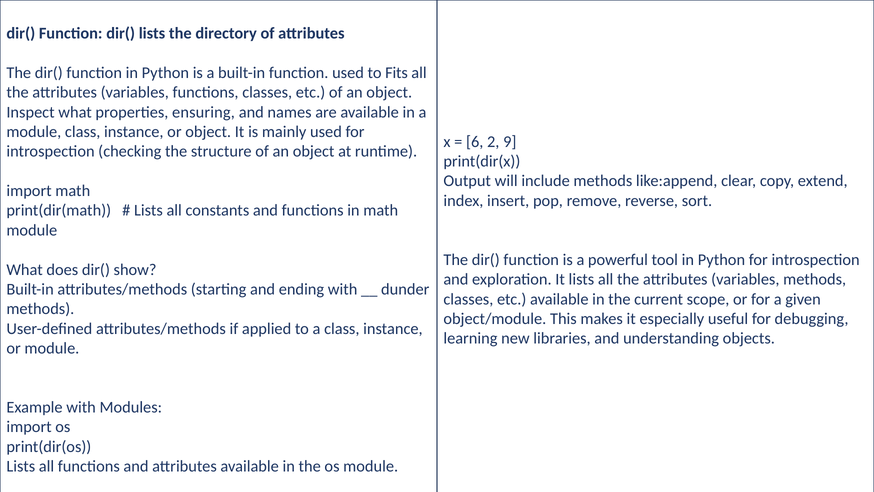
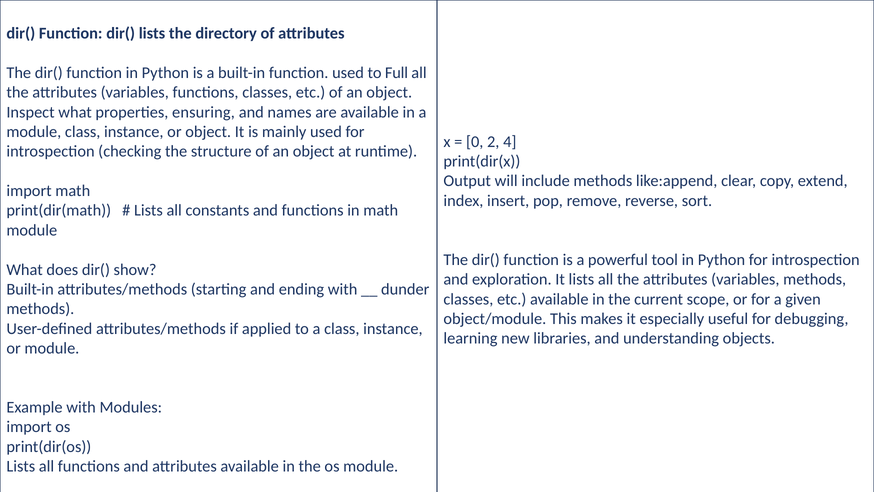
Fits: Fits -> Full
6: 6 -> 0
9: 9 -> 4
